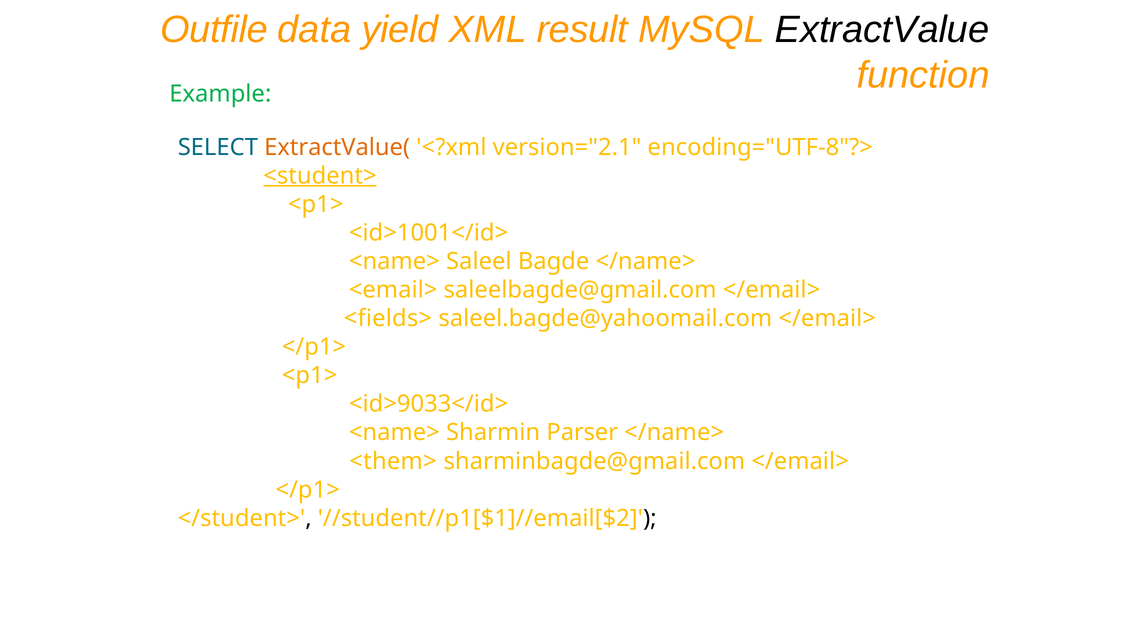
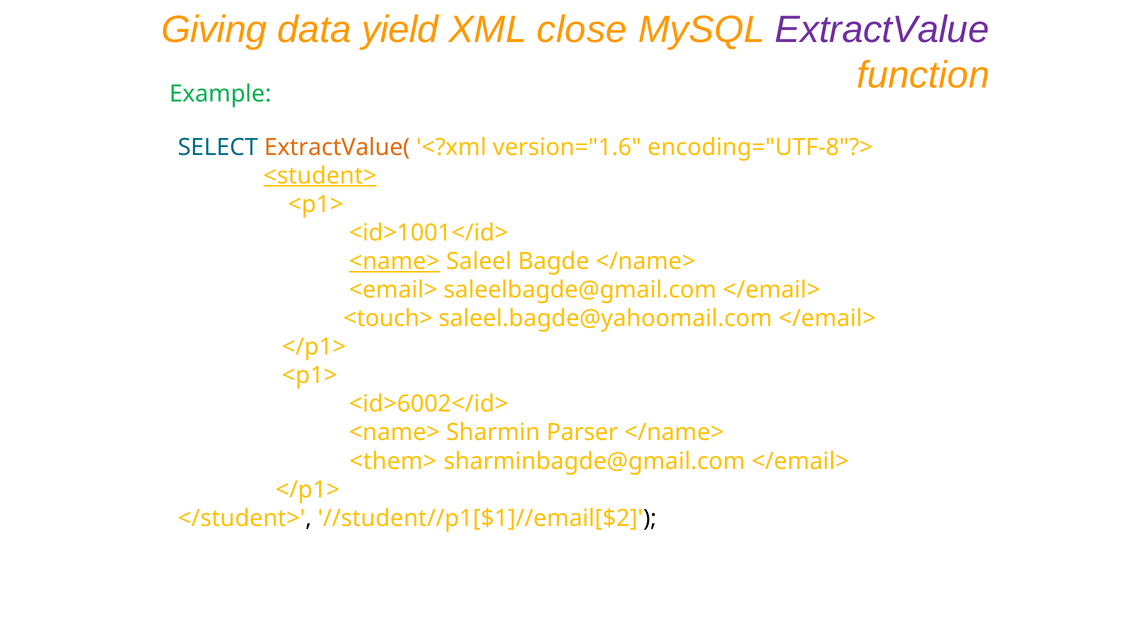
Outfile: Outfile -> Giving
result: result -> close
ExtractValue colour: black -> purple
version="2.1: version="2.1 -> version="1.6
<name> at (394, 261) underline: none -> present
<fields>: <fields> -> <touch>
<id>9033</id>: <id>9033</id> -> <id>6002</id>
